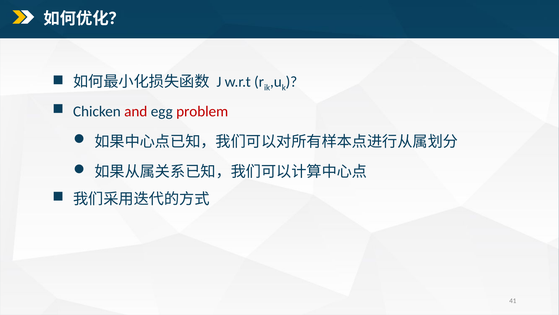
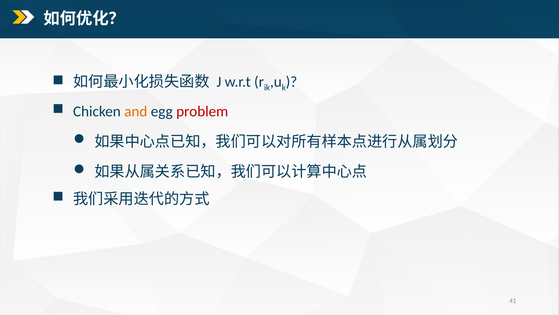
and colour: red -> orange
